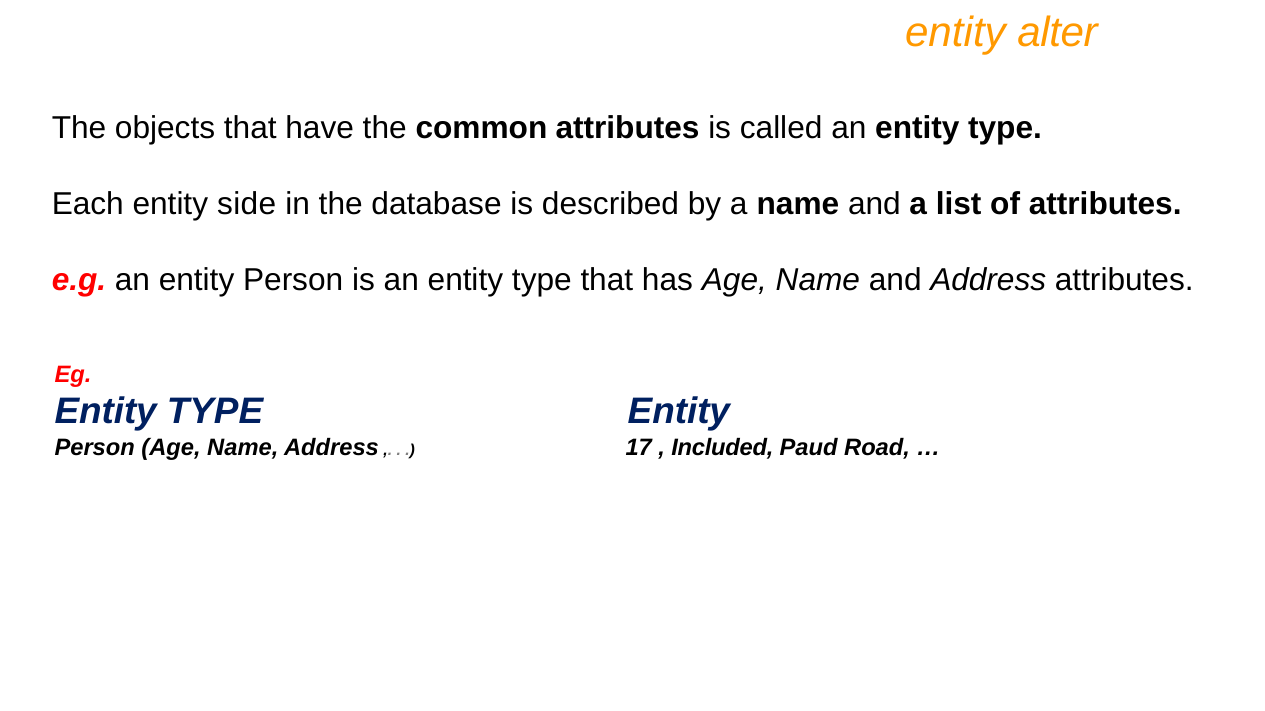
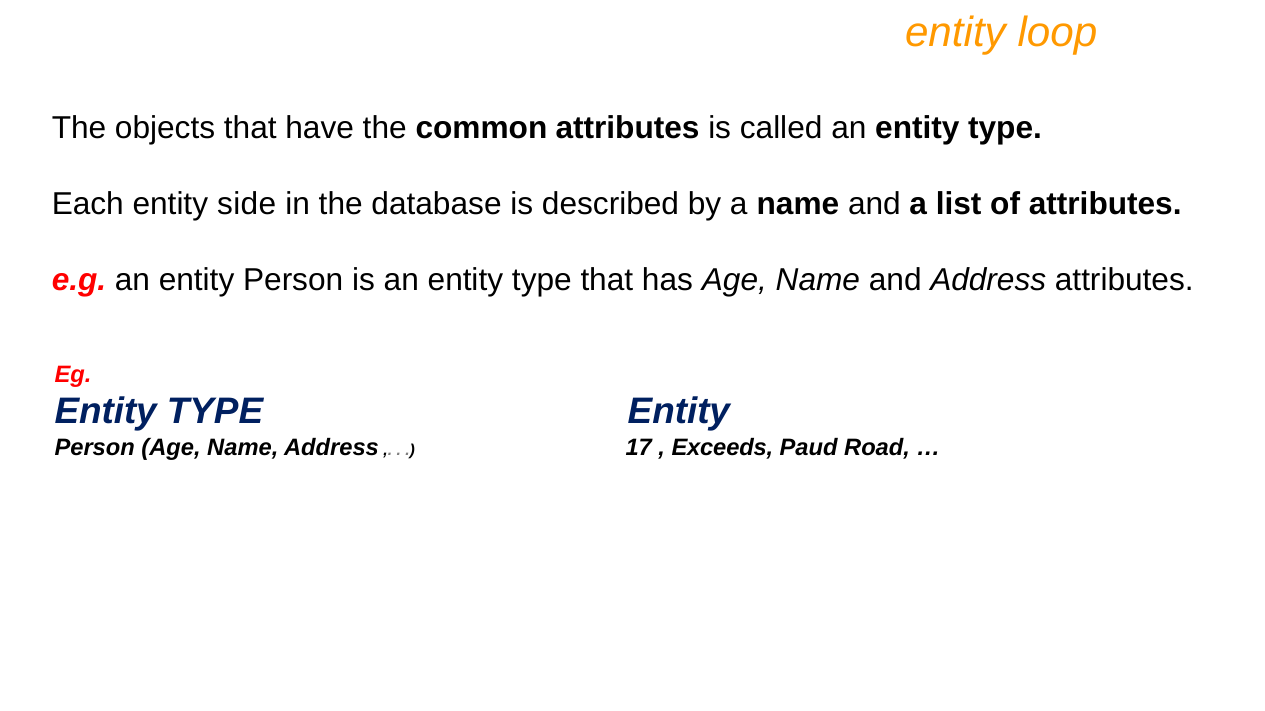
alter: alter -> loop
Included: Included -> Exceeds
